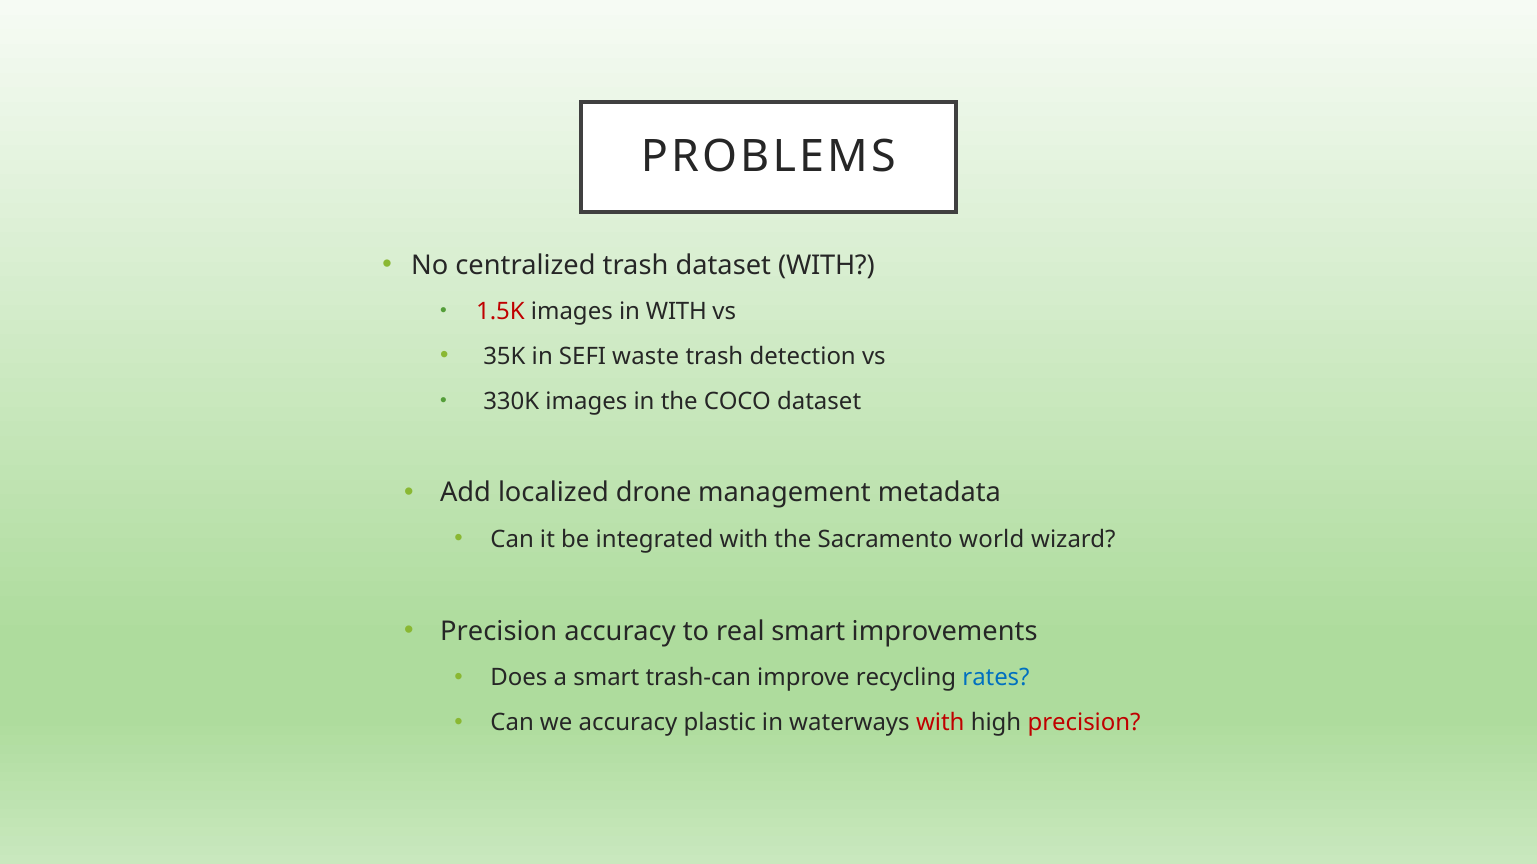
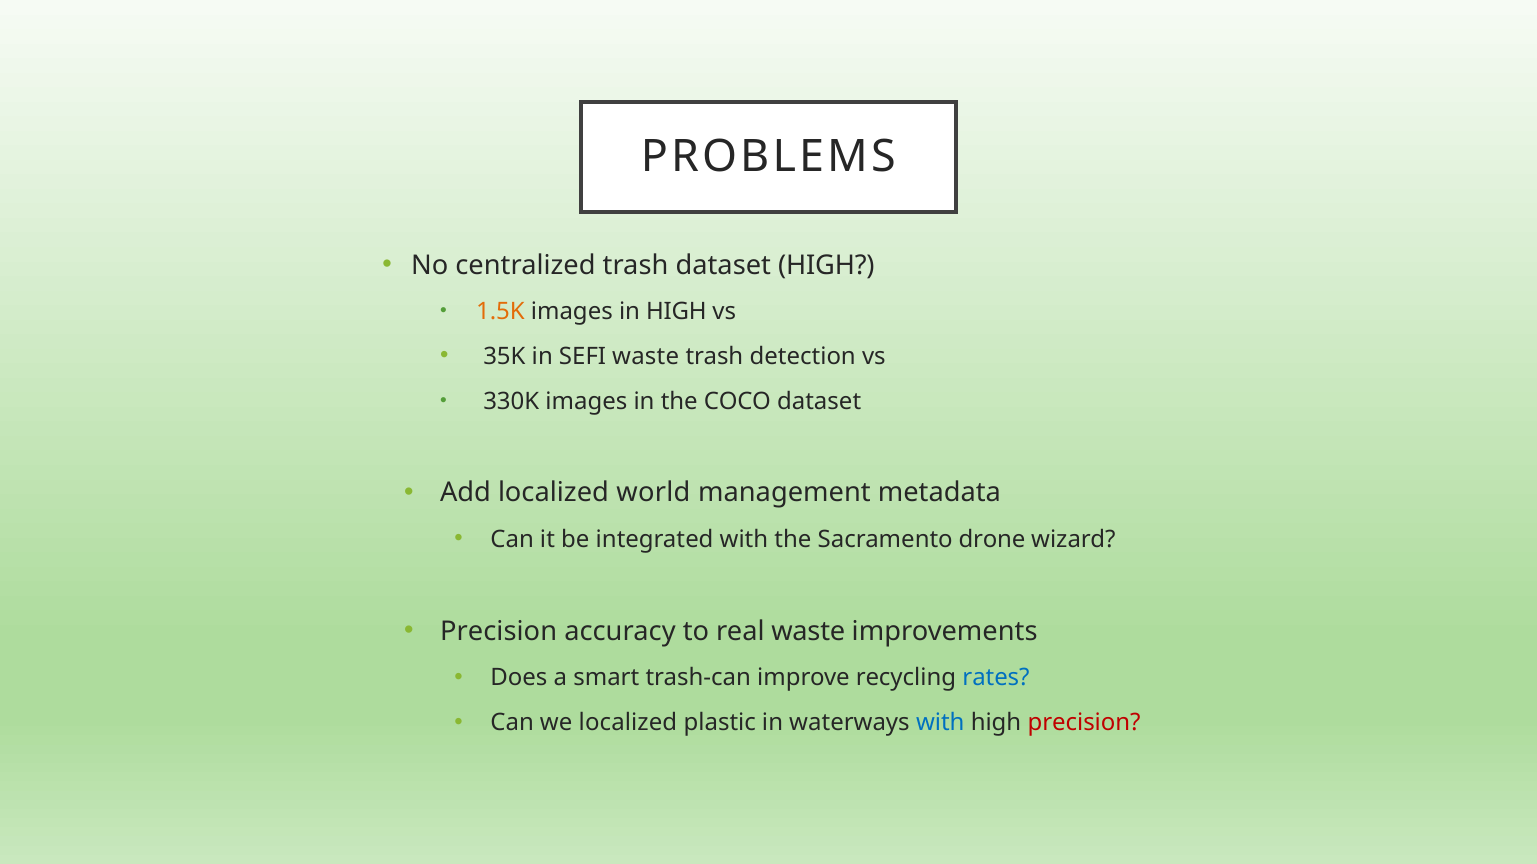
dataset WITH: WITH -> HIGH
1.5K colour: red -> orange
in WITH: WITH -> HIGH
drone: drone -> world
world: world -> drone
real smart: smart -> waste
we accuracy: accuracy -> localized
with at (940, 723) colour: red -> blue
